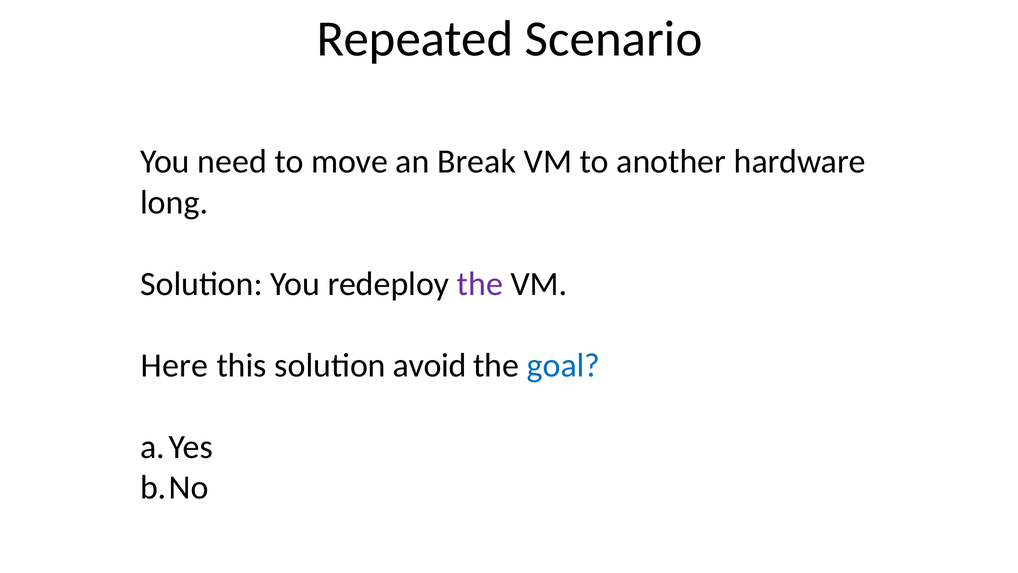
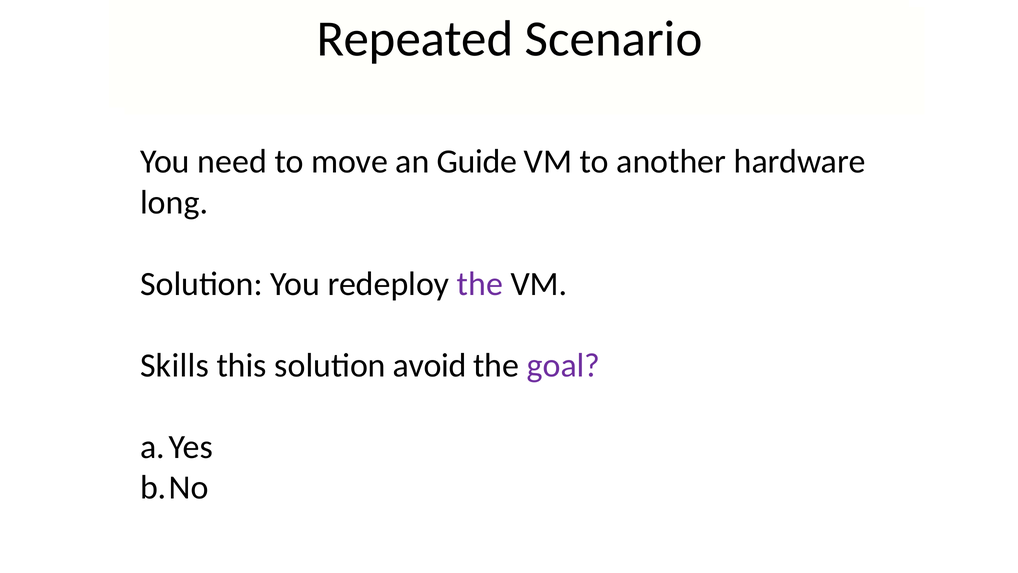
Break: Break -> Guide
Here: Here -> Skills
goal colour: blue -> purple
